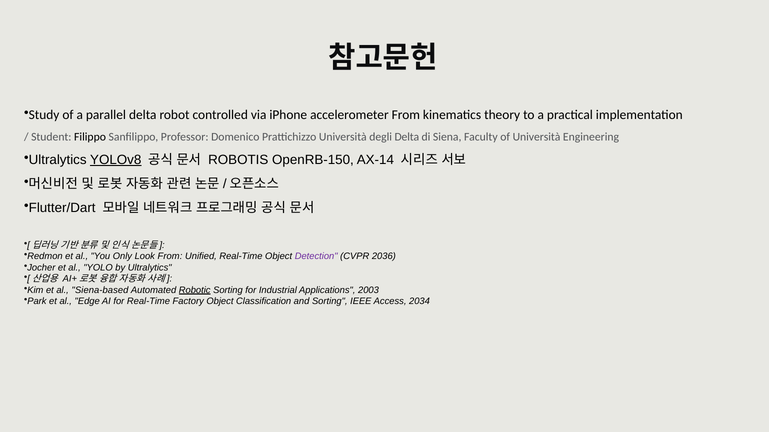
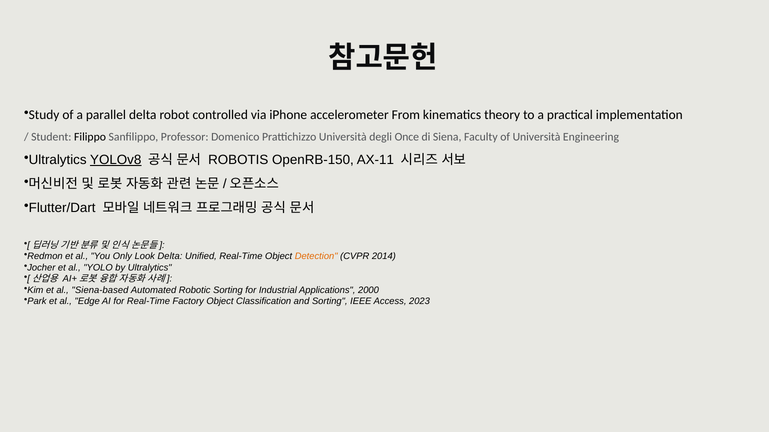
degli Delta: Delta -> Once
AX-14: AX-14 -> AX-11
Look From: From -> Delta
Detection colour: purple -> orange
2036: 2036 -> 2014
Robotic underline: present -> none
2003: 2003 -> 2000
2034: 2034 -> 2023
